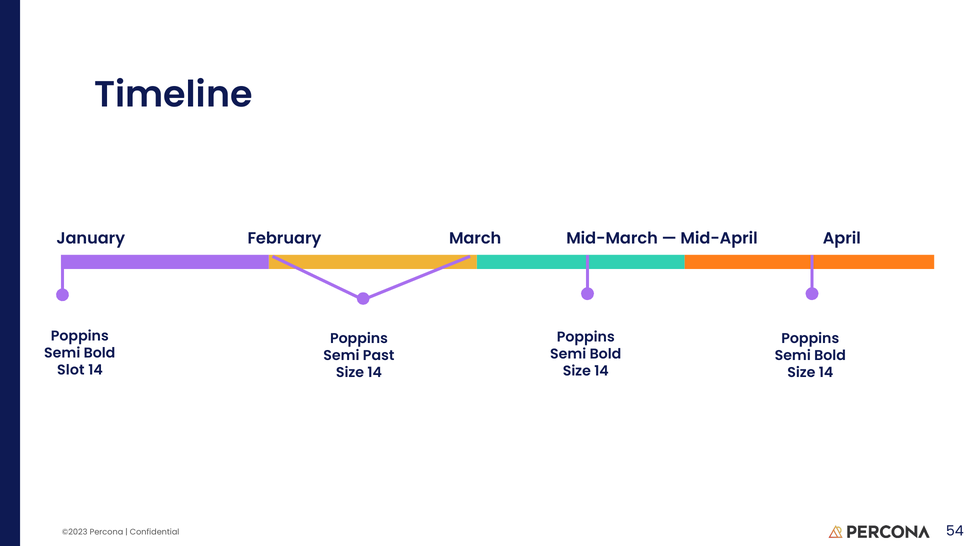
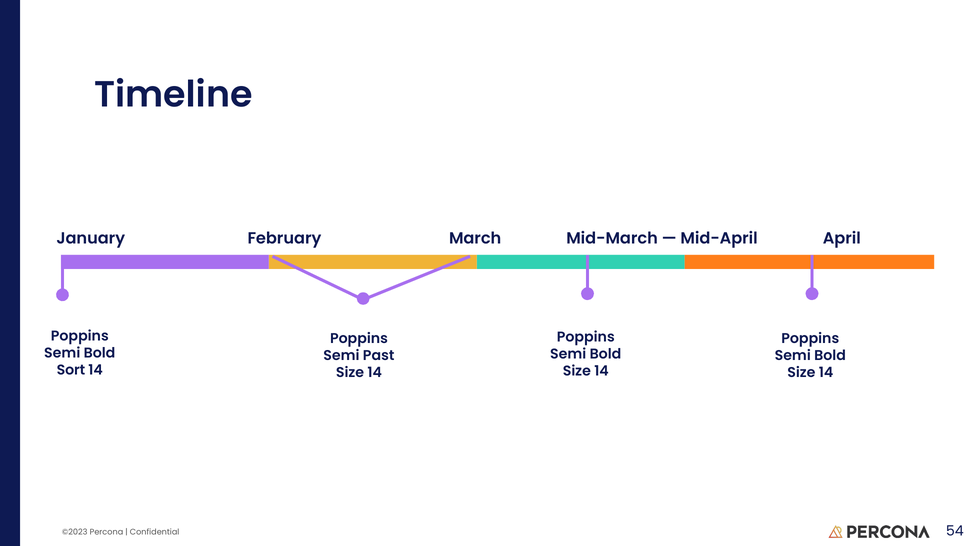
Slot: Slot -> Sort
